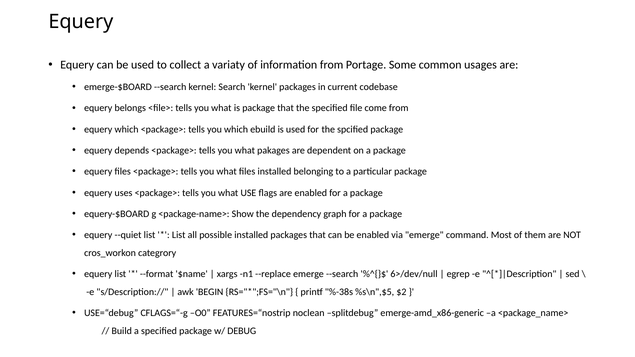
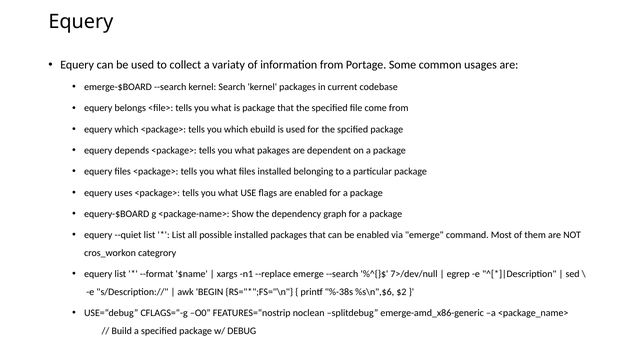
6>/dev/null: 6>/dev/null -> 7>/dev/null
%s\n",$5: %s\n",$5 -> %s\n",$6
